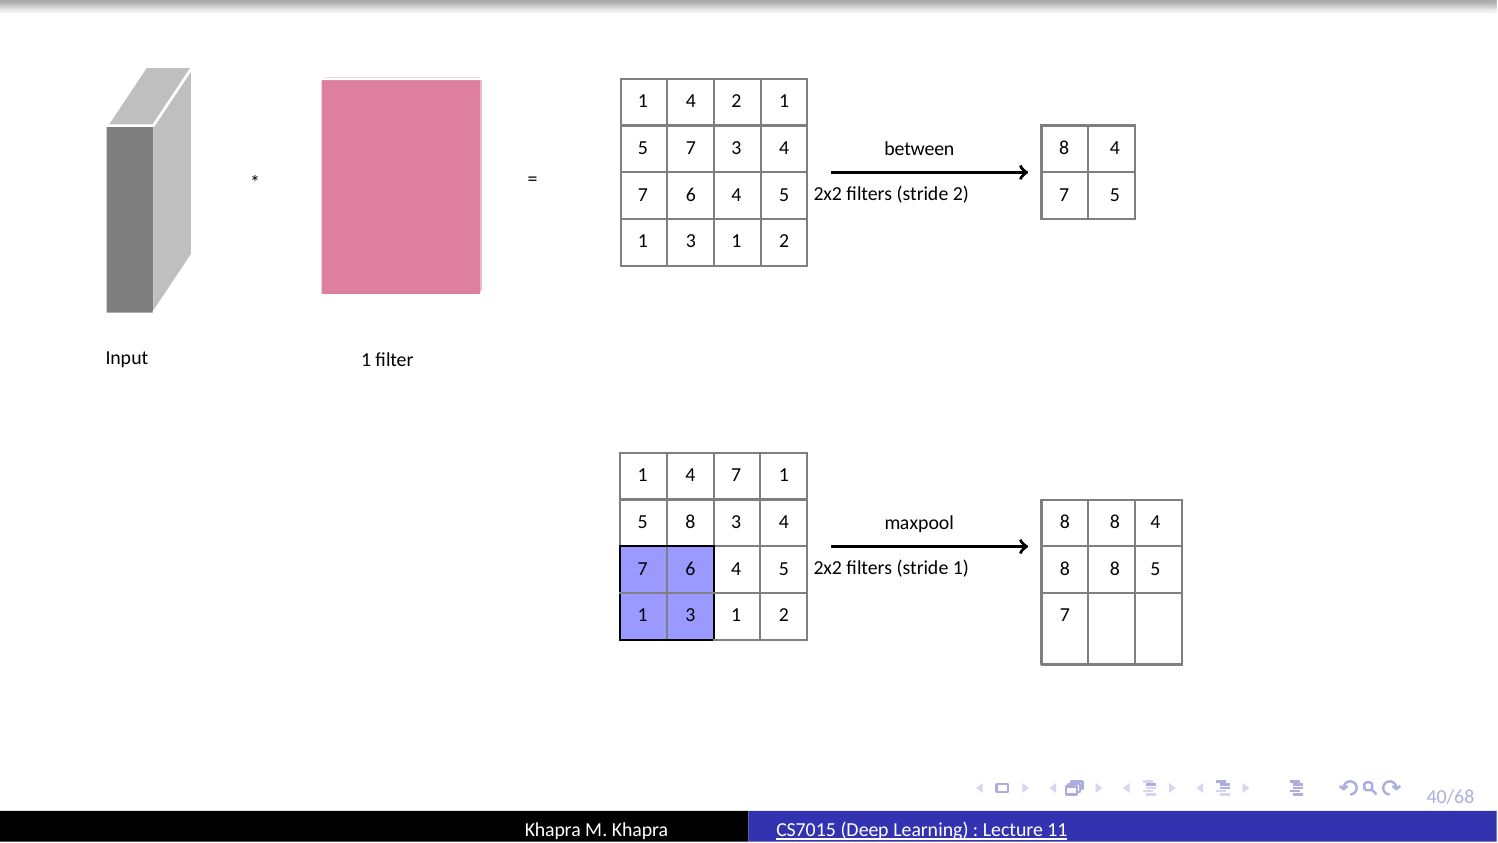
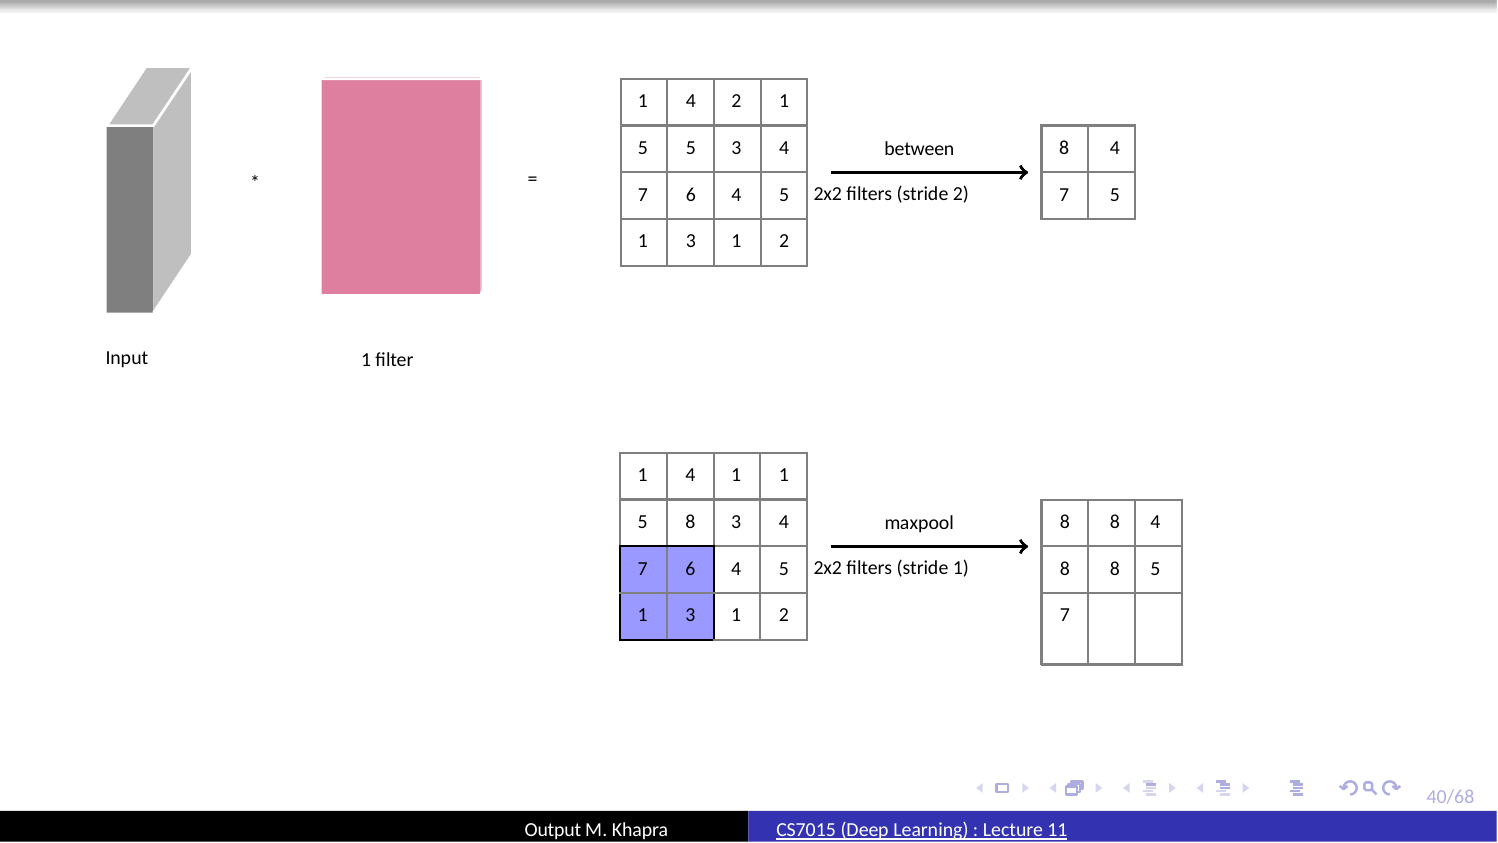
7 at (691, 148): 7 -> 5
1 4 7: 7 -> 1
Khapra at (553, 830): Khapra -> Output
